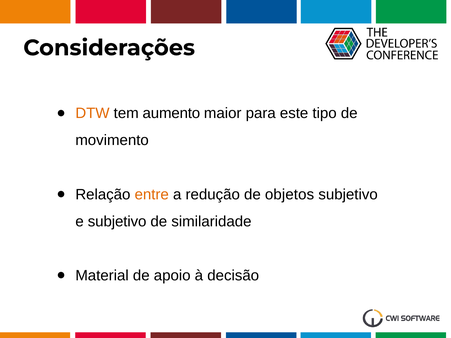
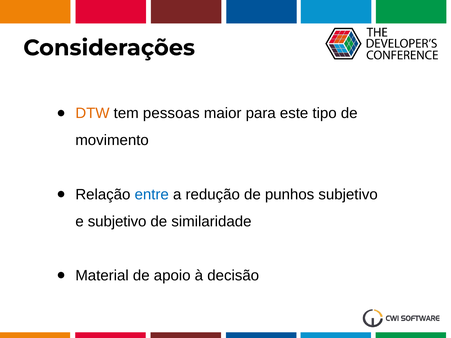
aumento: aumento -> pessoas
entre colour: orange -> blue
objetos: objetos -> punhos
